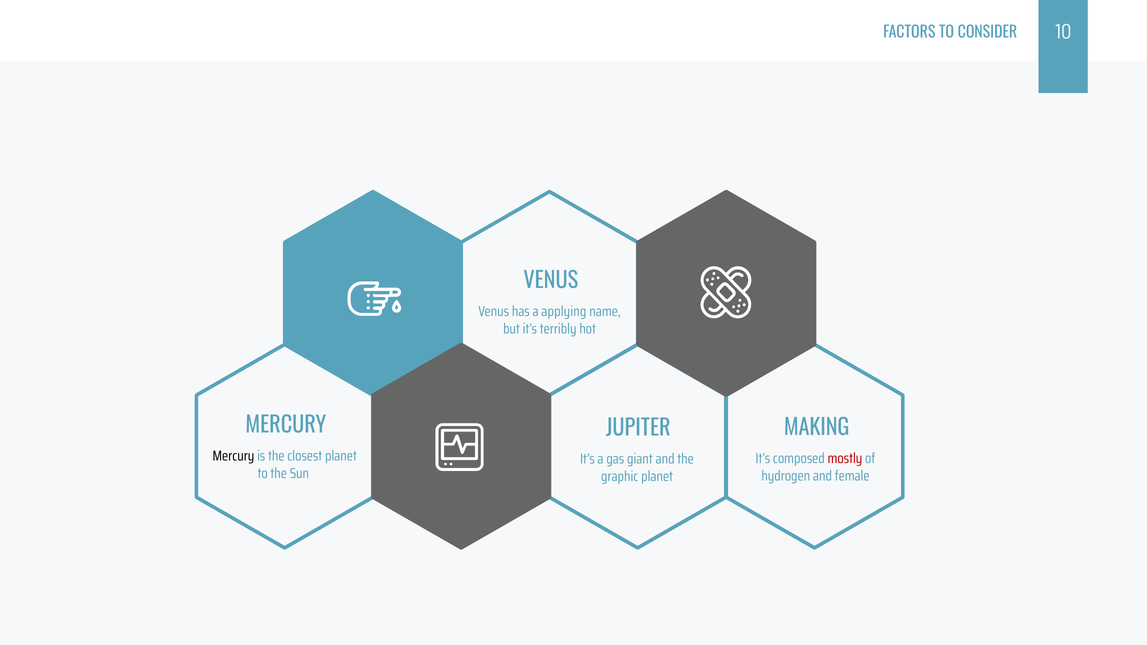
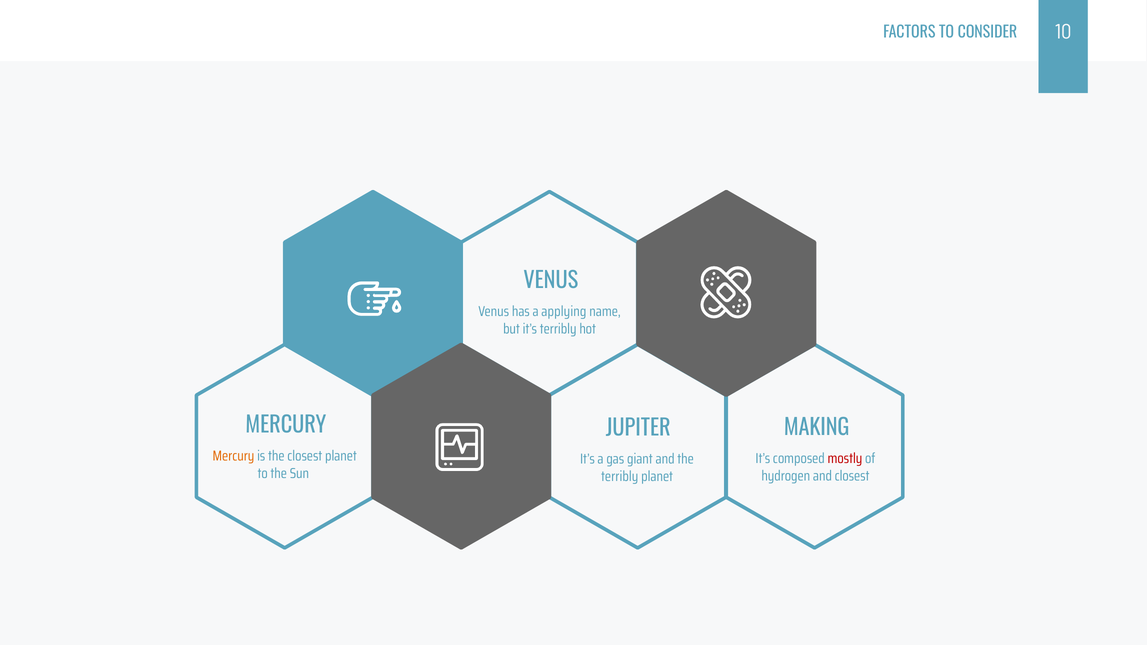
Mercury at (233, 456) colour: black -> orange
and female: female -> closest
graphic at (620, 477): graphic -> terribly
